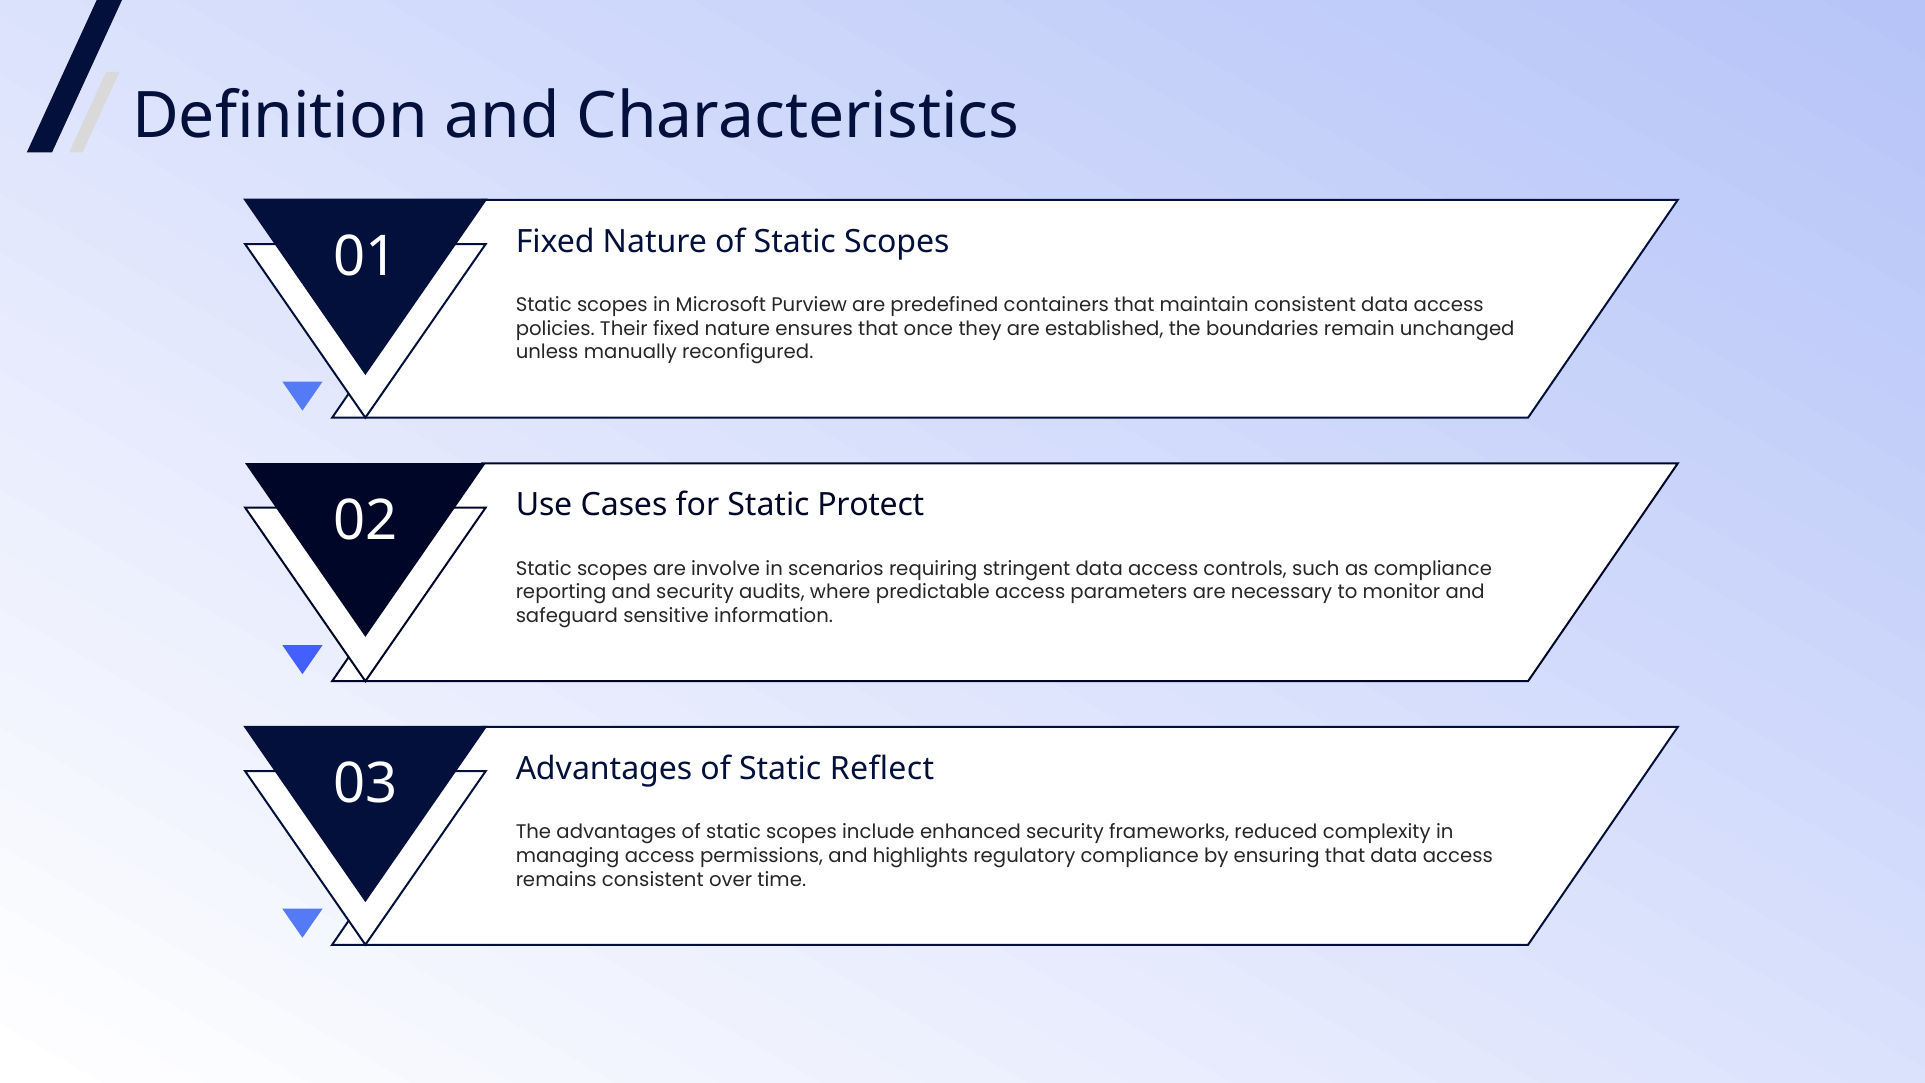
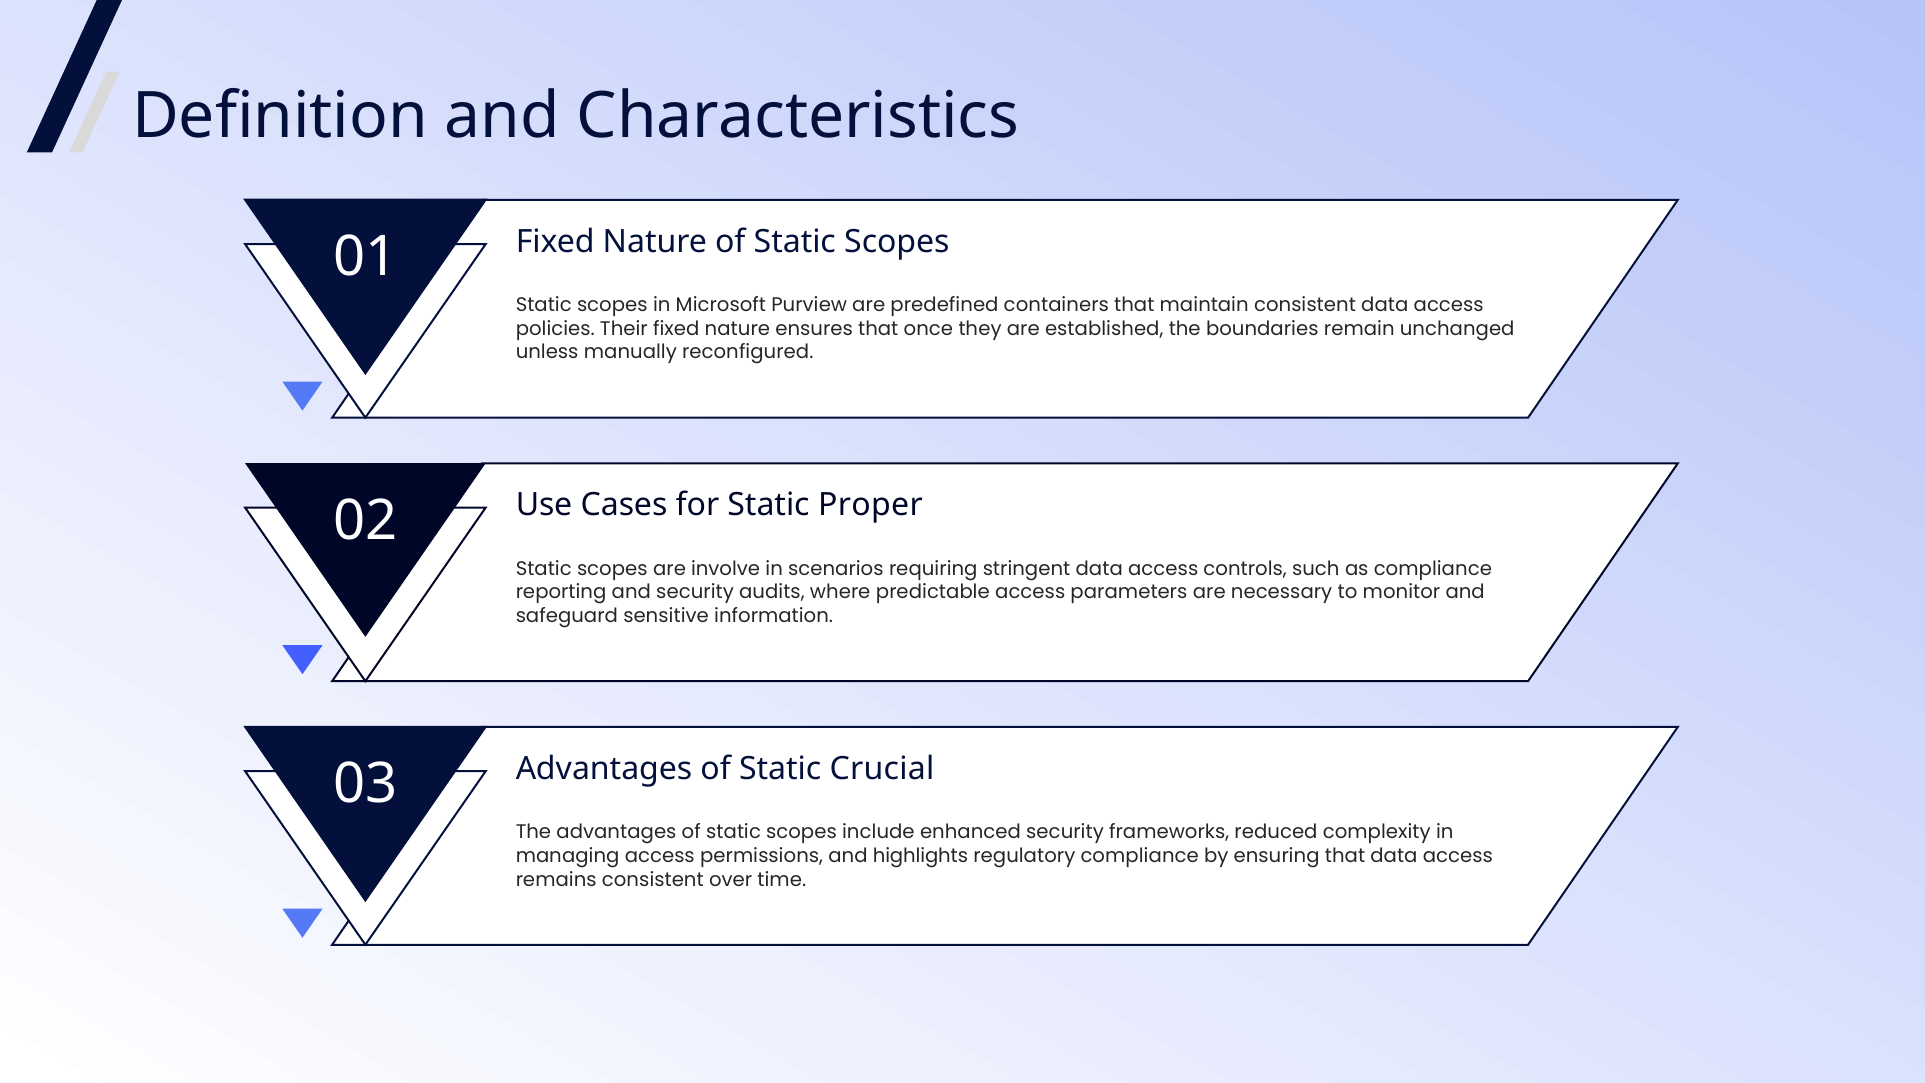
Protect: Protect -> Proper
Reflect: Reflect -> Crucial
